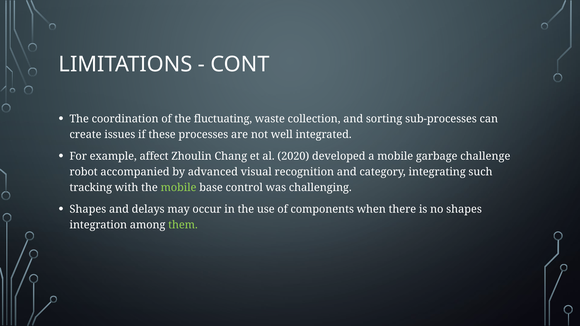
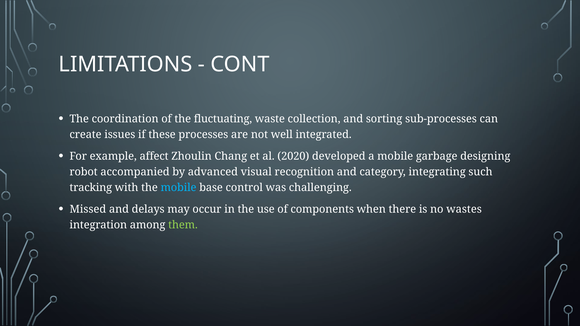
challenge: challenge -> designing
mobile at (179, 188) colour: light green -> light blue
Shapes at (88, 209): Shapes -> Missed
no shapes: shapes -> wastes
